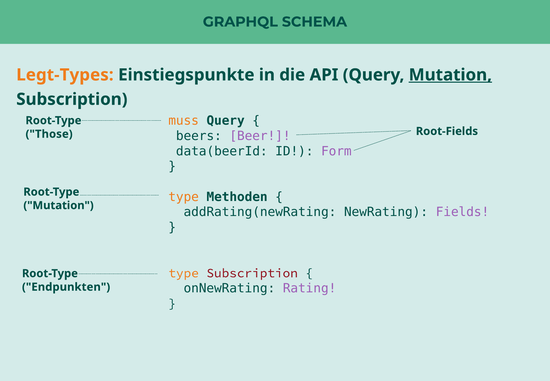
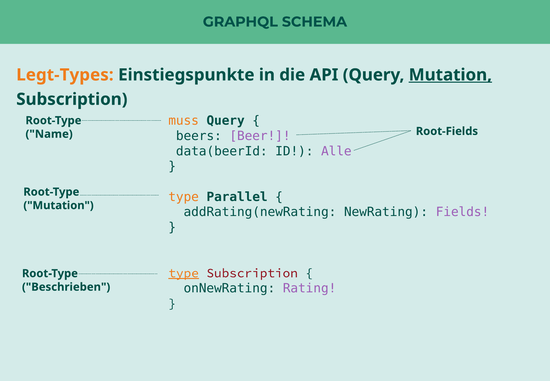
Those: Those -> Name
Form: Form -> Alle
Methoden: Methoden -> Parallel
type at (184, 273) underline: none -> present
Endpunkten: Endpunkten -> Beschrieben
